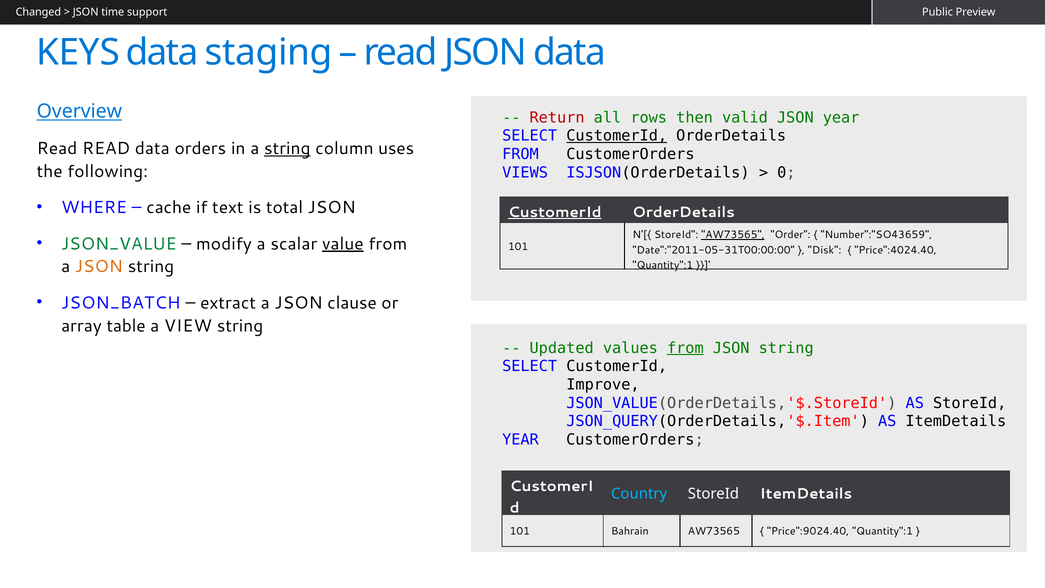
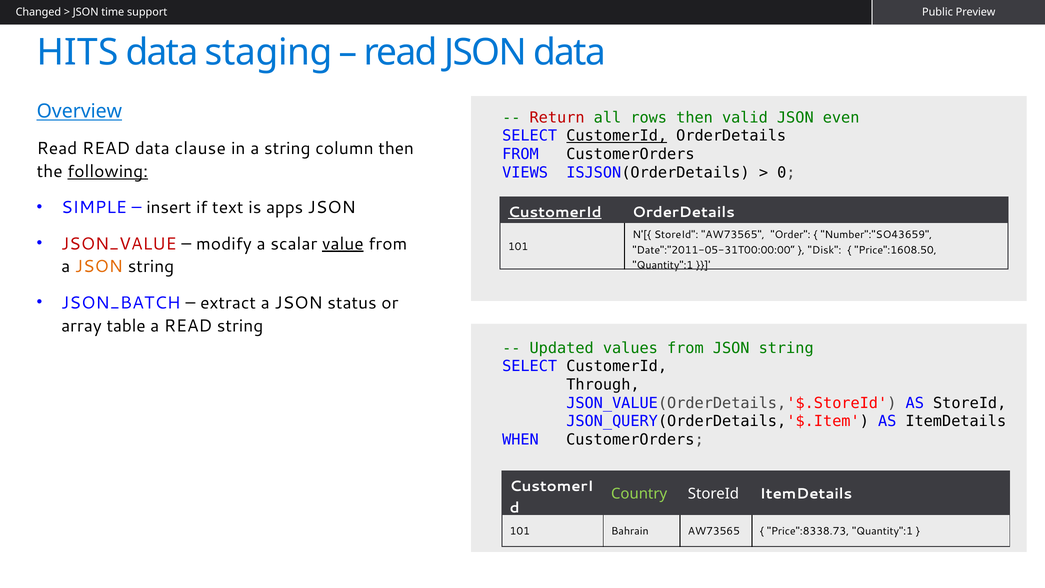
KEYS: KEYS -> HITS
JSON year: year -> even
orders: orders -> clause
string at (287, 149) underline: present -> none
column uses: uses -> then
following underline: none -> present
WHERE: WHERE -> SIMPLE
cache: cache -> insert
total: total -> apps
AW73565 at (733, 235) underline: present -> none
JSON_VALUE colour: green -> red
Price":4024.40: Price":4024.40 -> Price":1608.50
clause: clause -> status
a VIEW: VIEW -> READ
from at (685, 348) underline: present -> none
Improve: Improve -> Through
YEAR at (520, 439): YEAR -> WHEN
Country colour: light blue -> light green
Price":9024.40: Price":9024.40 -> Price":8338.73
